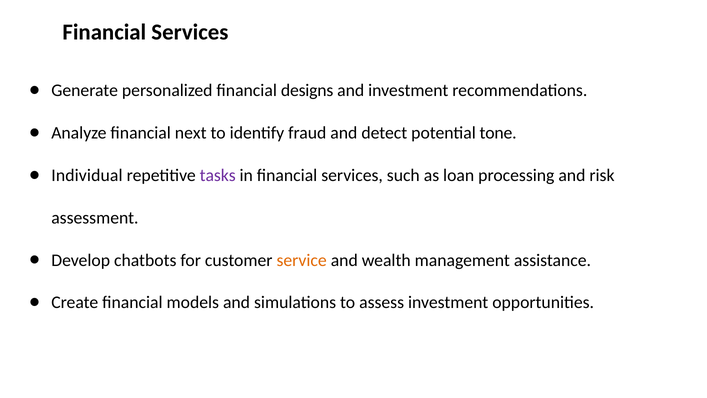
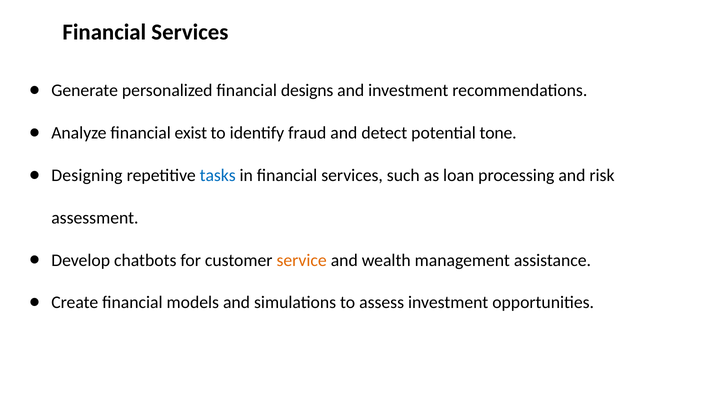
next: next -> exist
Individual: Individual -> Designing
tasks colour: purple -> blue
